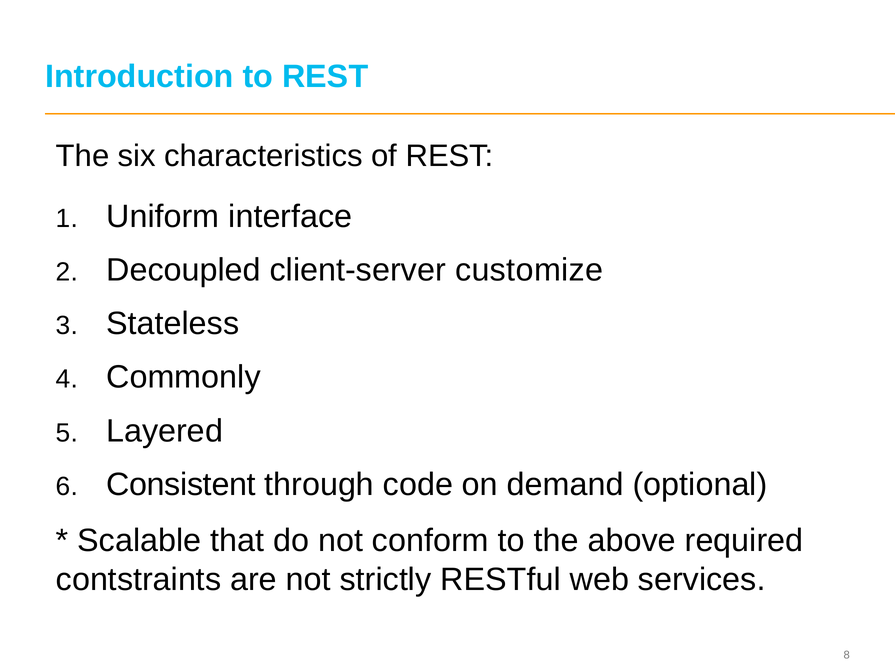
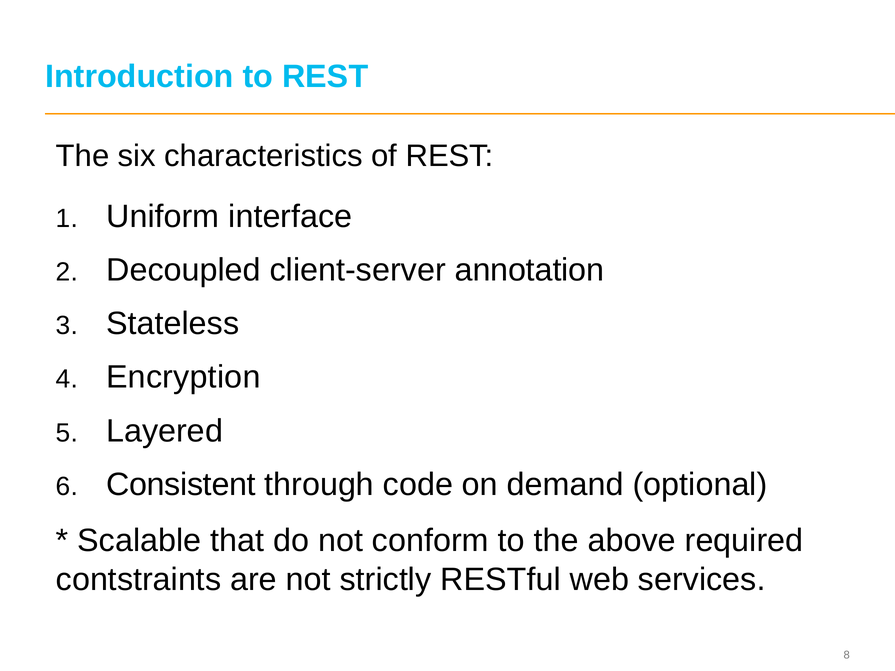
customize: customize -> annotation
Commonly: Commonly -> Encryption
